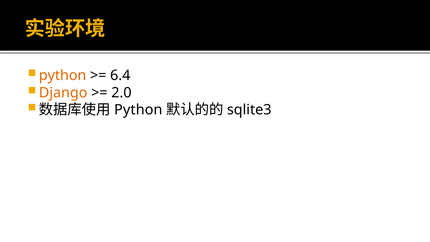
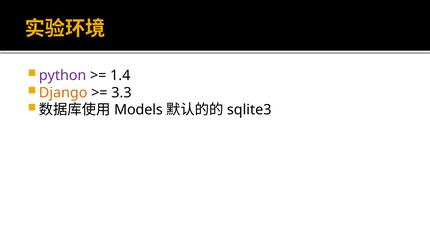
python at (63, 75) colour: orange -> purple
6.4: 6.4 -> 1.4
2.0: 2.0 -> 3.3
Python at (138, 110): Python -> Models
